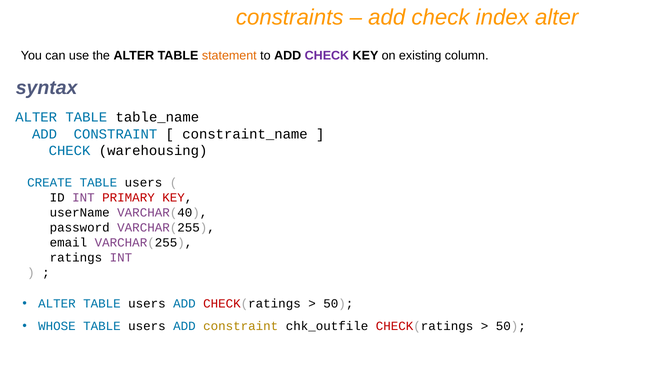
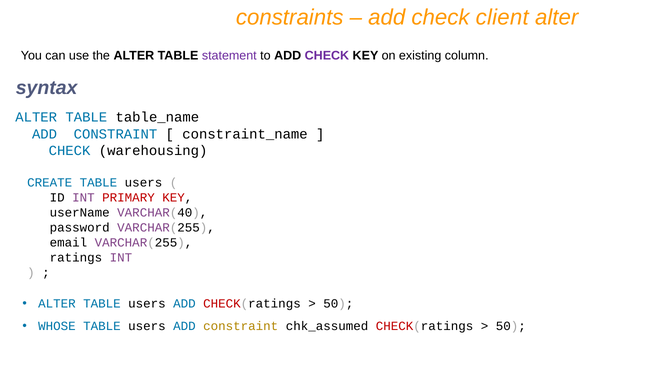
index: index -> client
statement colour: orange -> purple
chk_outfile: chk_outfile -> chk_assumed
